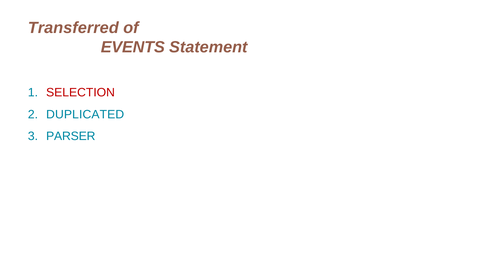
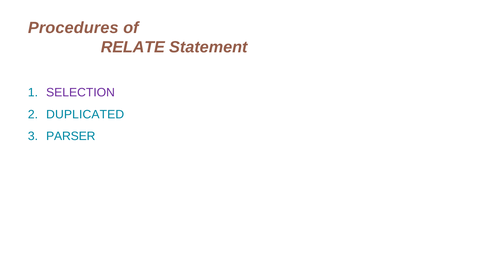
Transferred: Transferred -> Procedures
EVENTS: EVENTS -> RELATE
SELECTION colour: red -> purple
